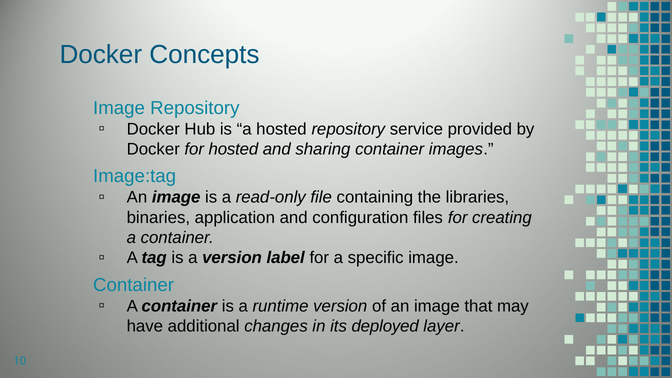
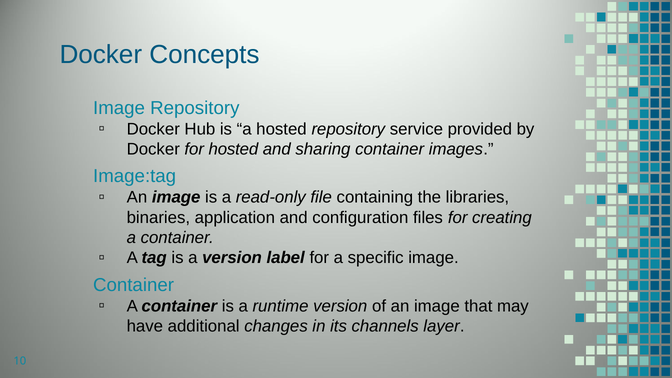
deployed: deployed -> channels
